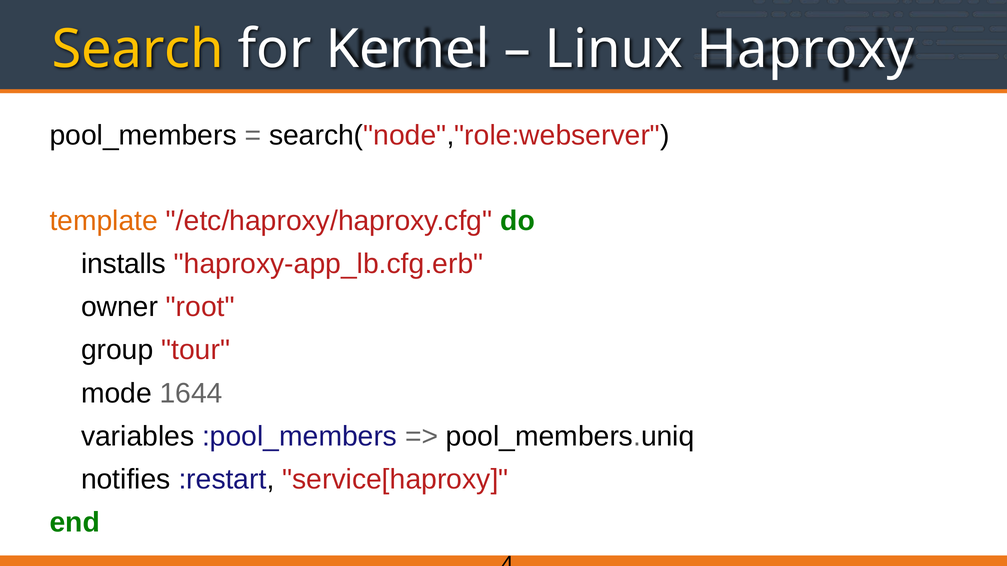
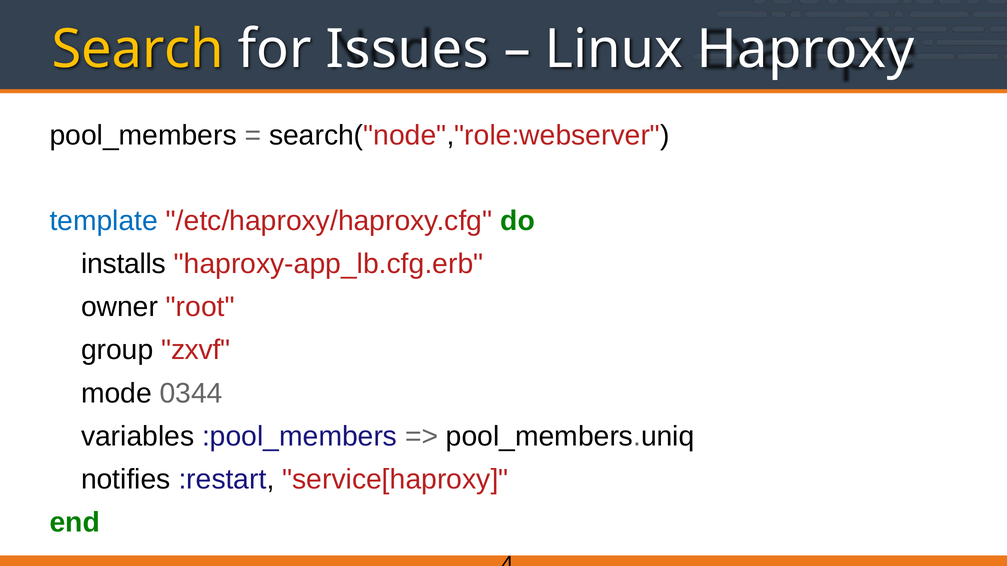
Kernel: Kernel -> Issues
template colour: orange -> blue
tour: tour -> zxvf
1644: 1644 -> 0344
